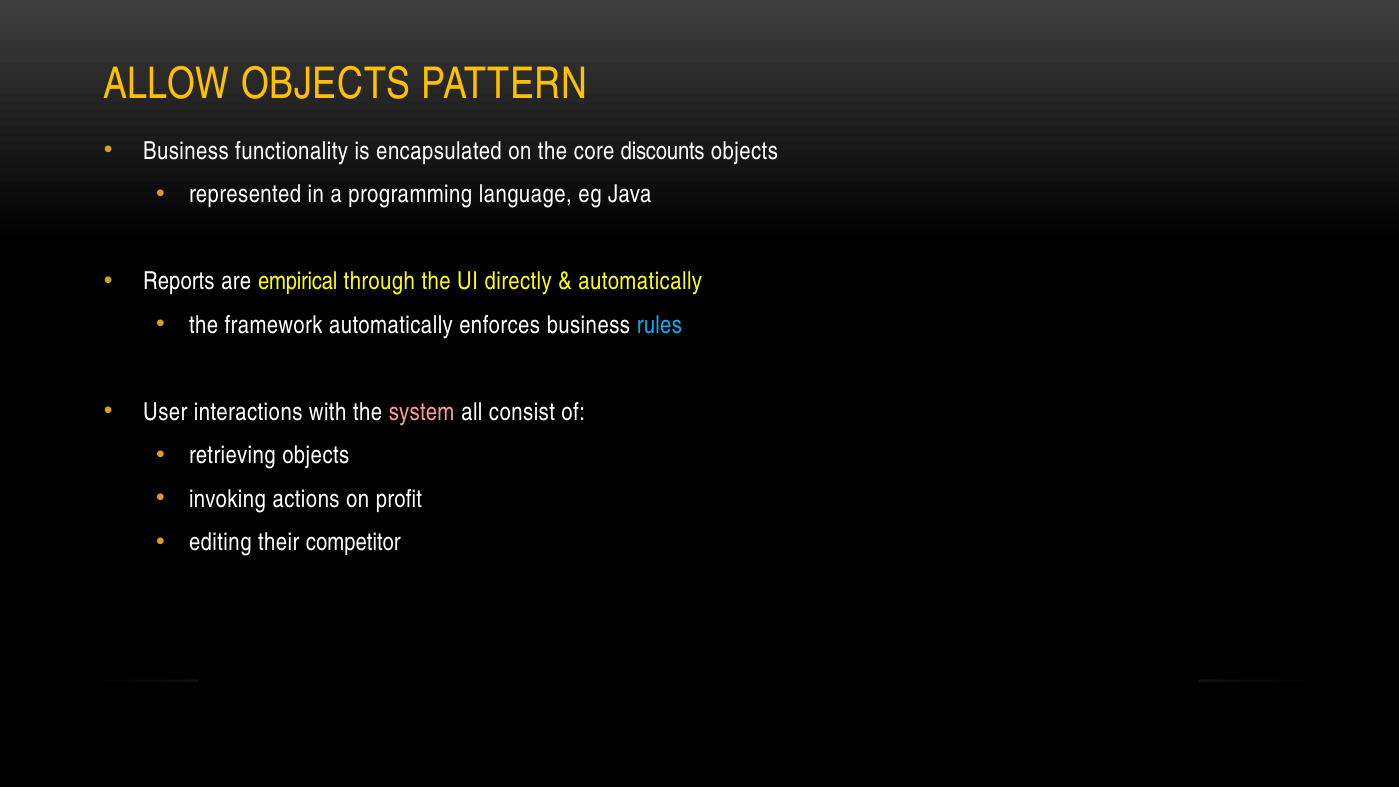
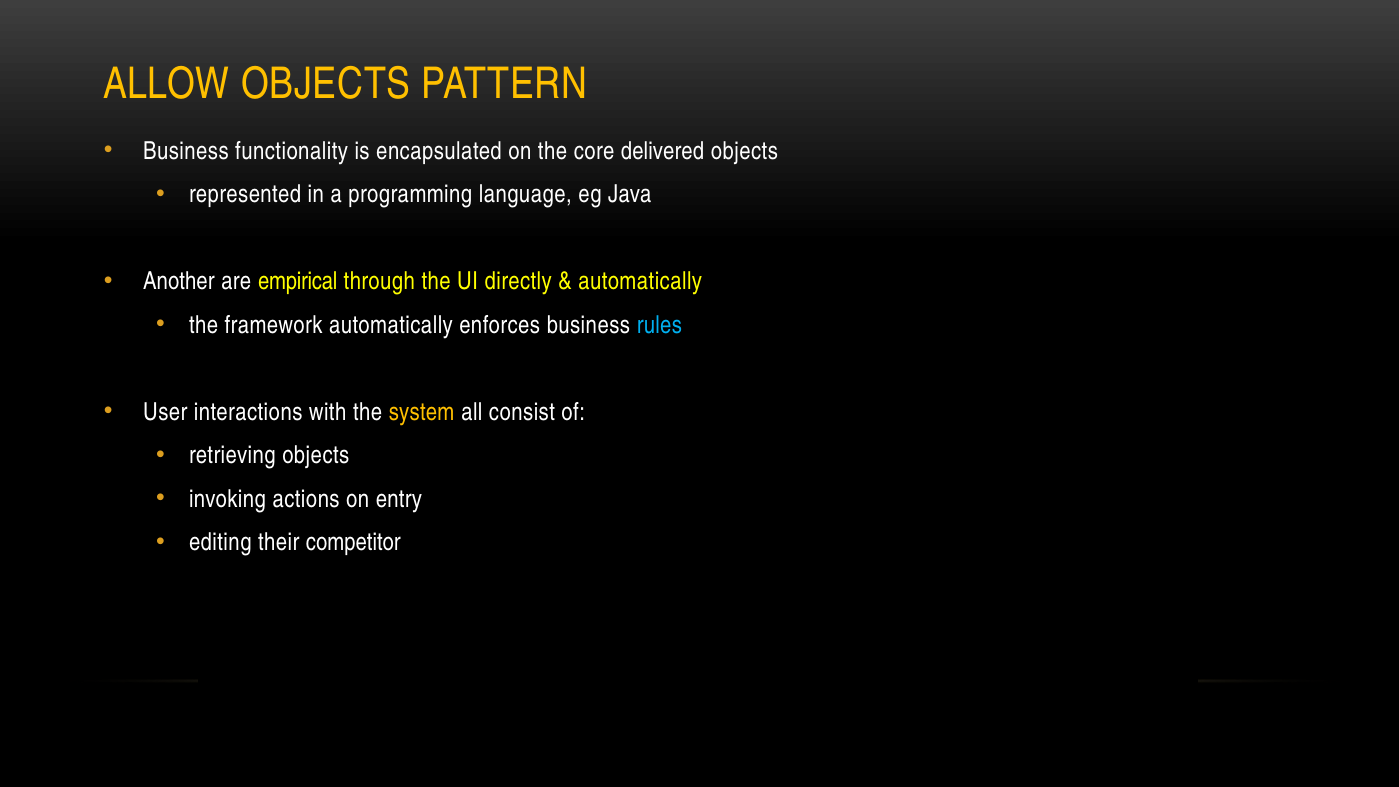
discounts: discounts -> delivered
Reports: Reports -> Another
system colour: pink -> yellow
profit: profit -> entry
